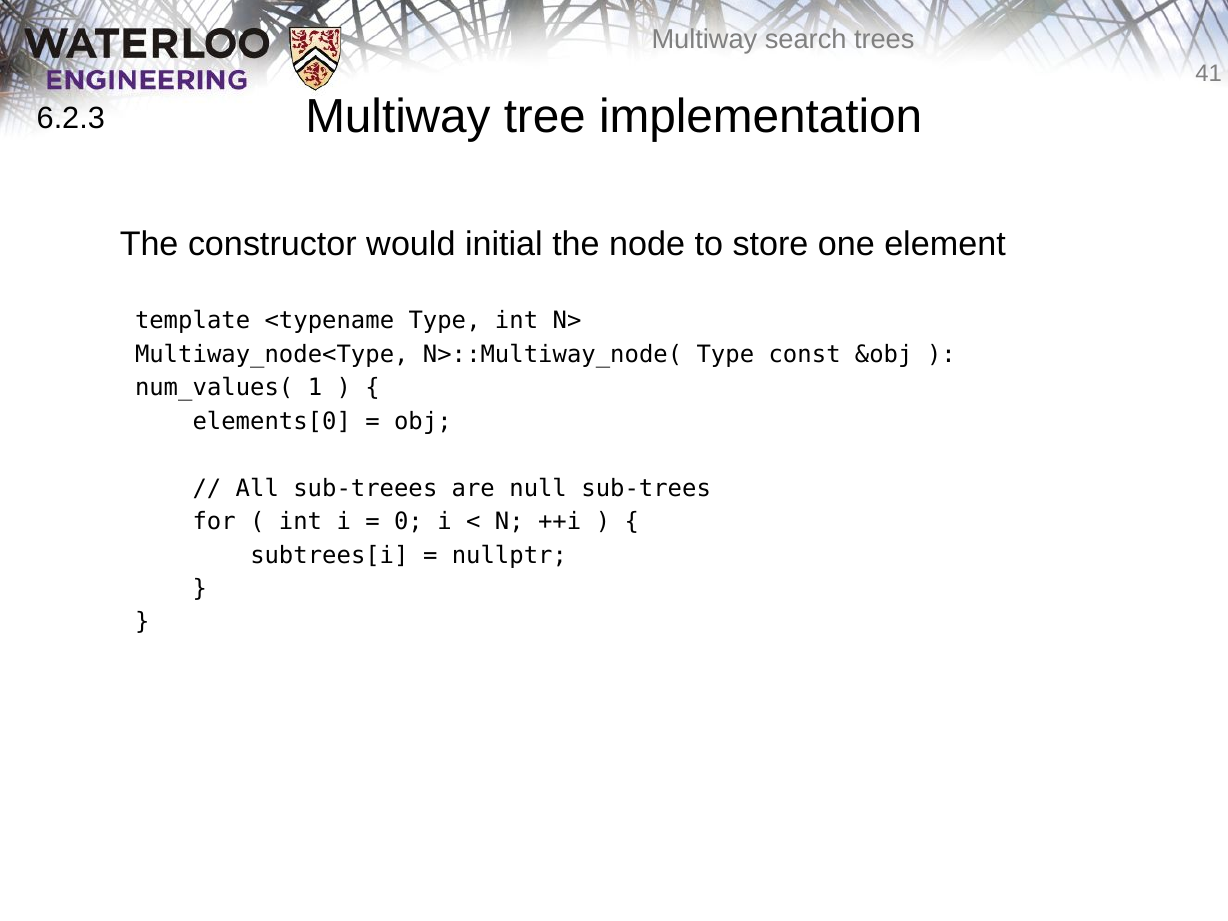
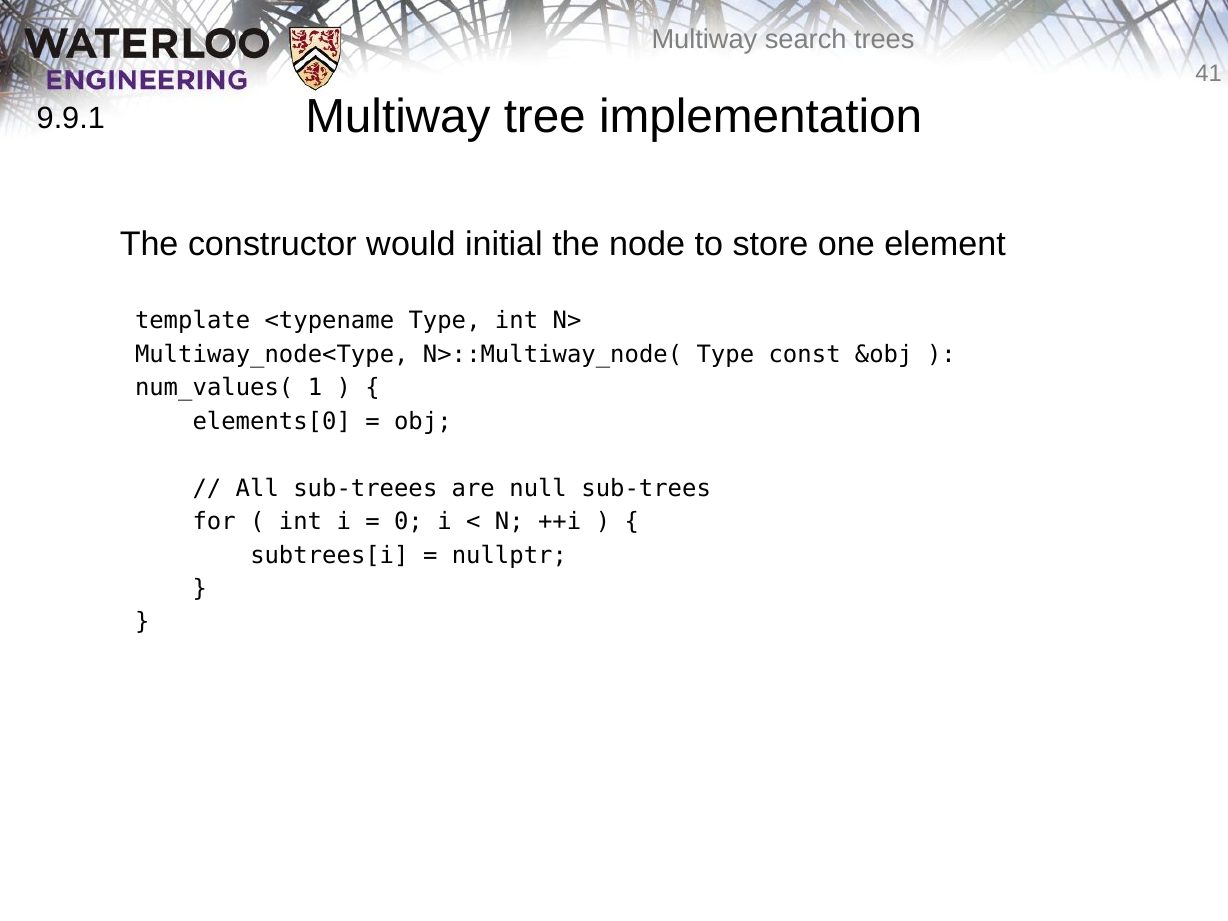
6.2.3: 6.2.3 -> 9.9.1
